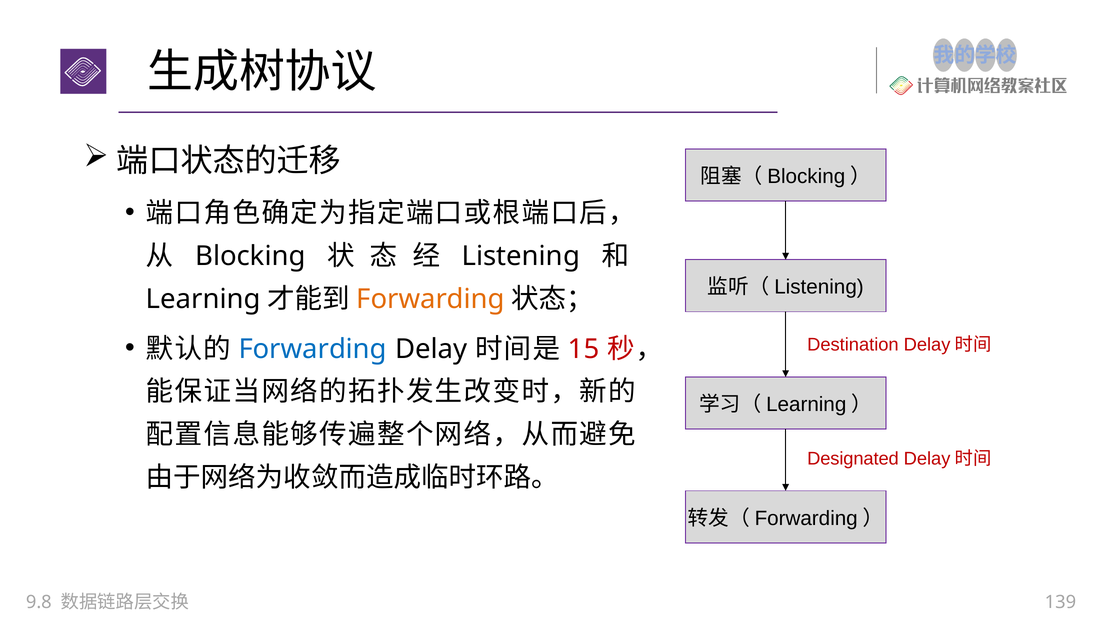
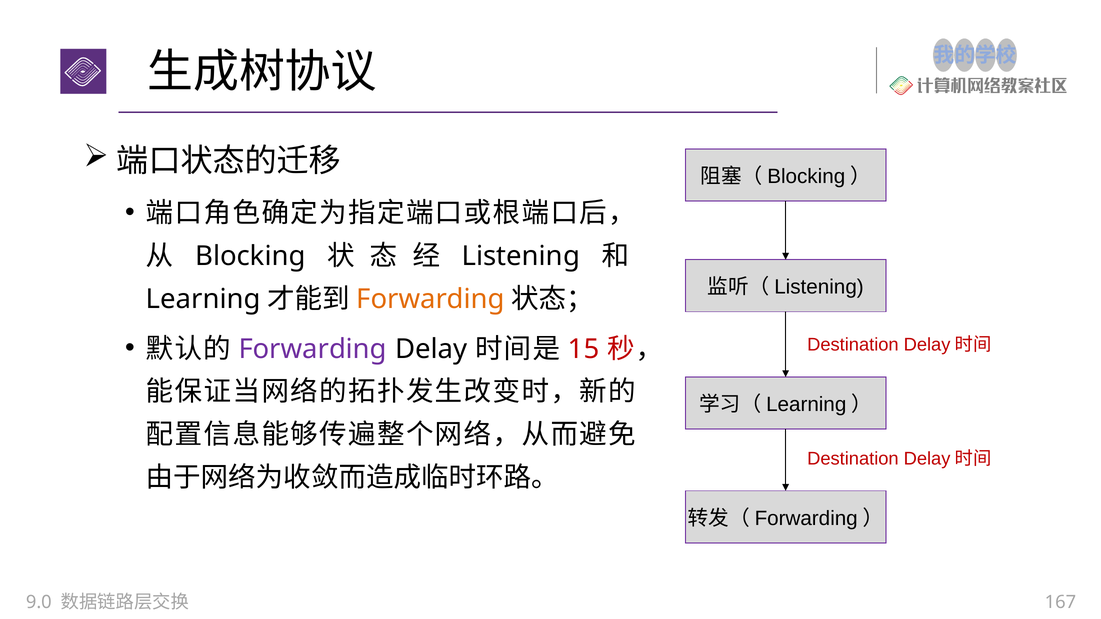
Forwarding at (313, 349) colour: blue -> purple
Designated at (853, 459): Designated -> Destination
9.8: 9.8 -> 9.0
139: 139 -> 167
